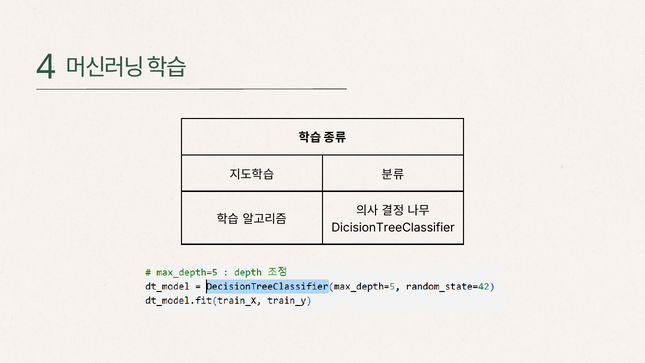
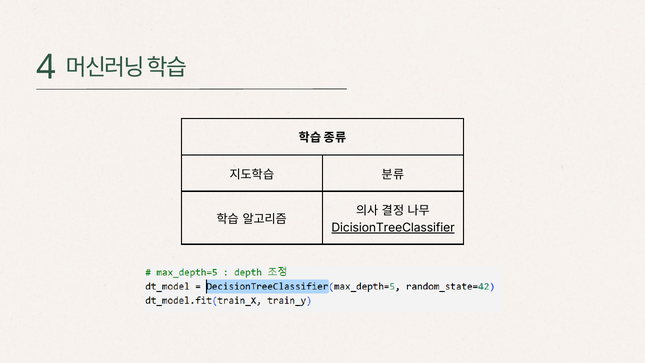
DicisionTreeClassifier underline: none -> present
